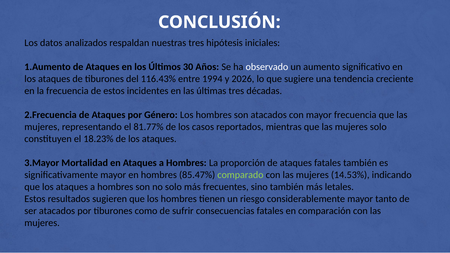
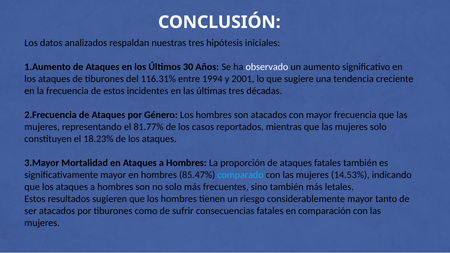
116.43%: 116.43% -> 116.31%
2026: 2026 -> 2001
comparado colour: light green -> light blue
